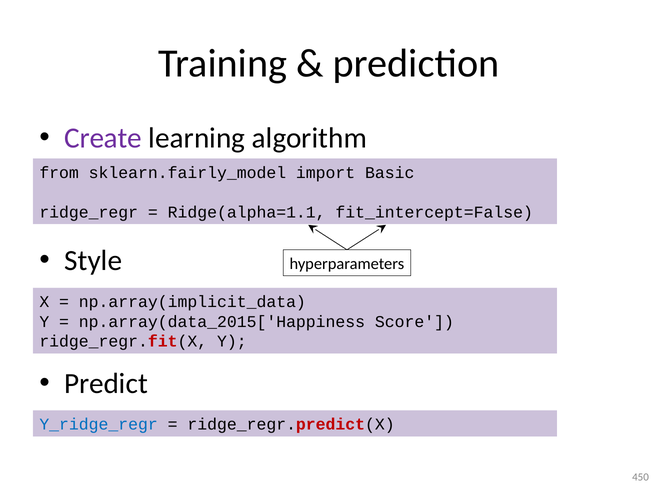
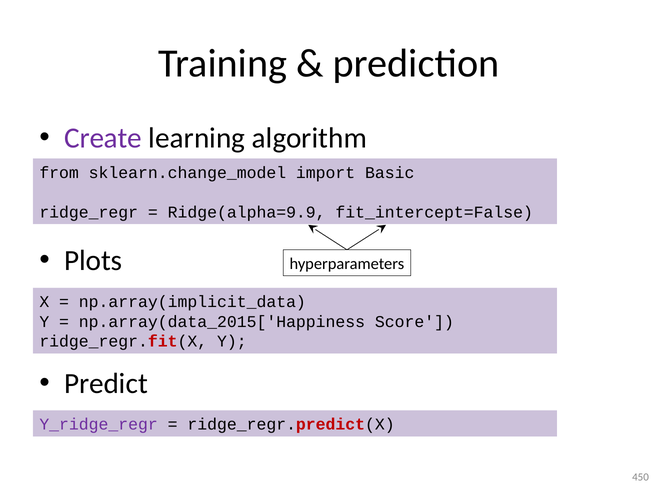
sklearn.fairly_model: sklearn.fairly_model -> sklearn.change_model
Ridge(alpha=1.1: Ridge(alpha=1.1 -> Ridge(alpha=9.9
Style: Style -> Plots
Y_ridge_regr colour: blue -> purple
